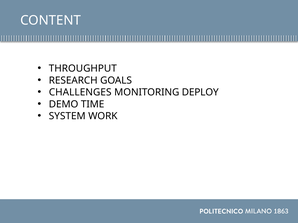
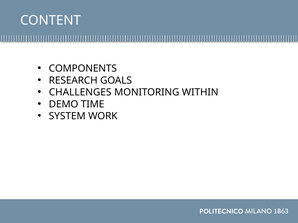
THROUGHPUT: THROUGHPUT -> COMPONENTS
DEPLOY: DEPLOY -> WITHIN
